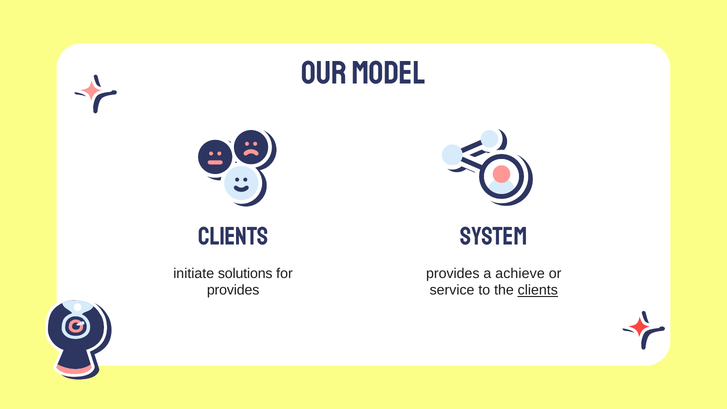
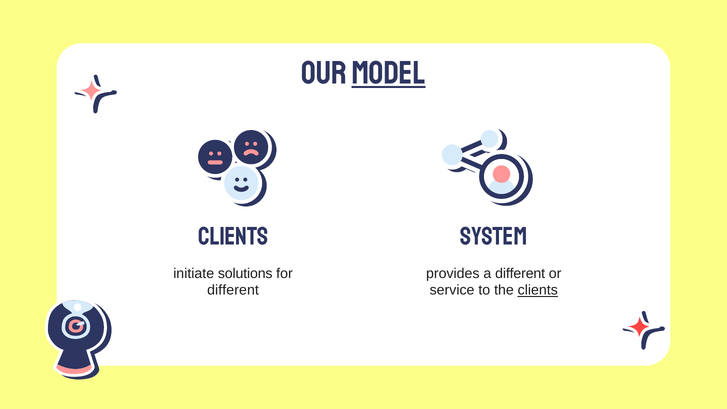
Model underline: none -> present
a achieve: achieve -> different
provides at (233, 290): provides -> different
